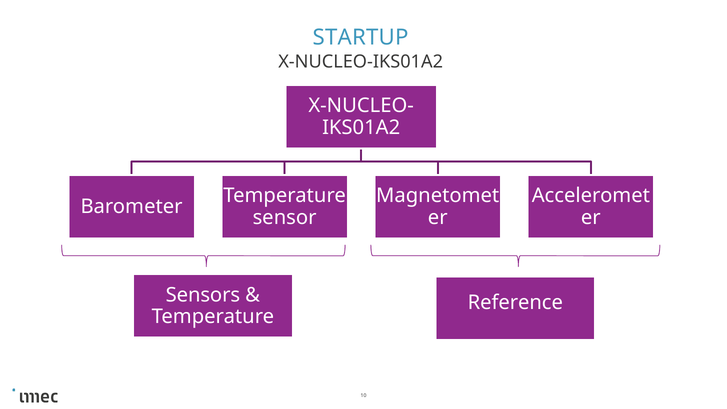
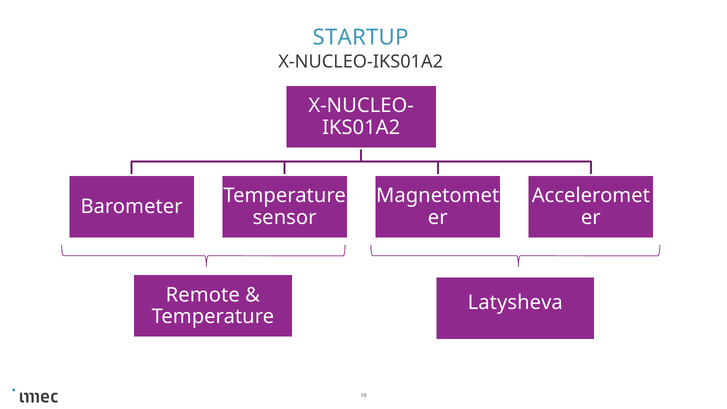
Sensors: Sensors -> Remote
Reference: Reference -> Latysheva
